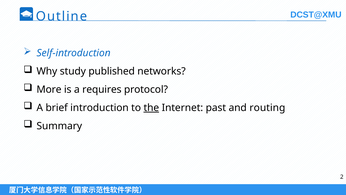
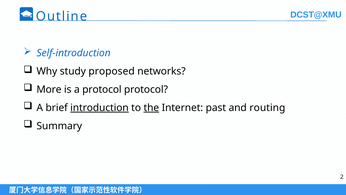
published: published -> proposed
a requires: requires -> protocol
introduction underline: none -> present
